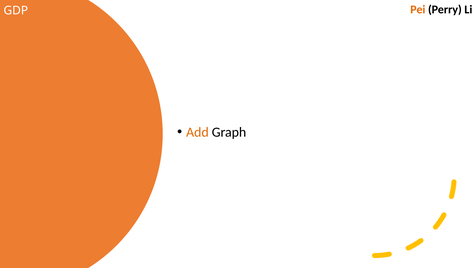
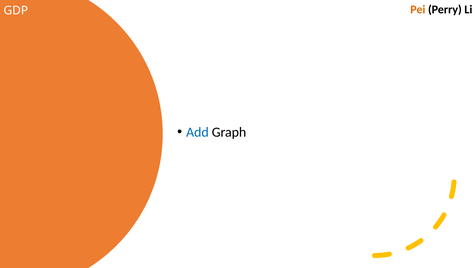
Add colour: orange -> blue
